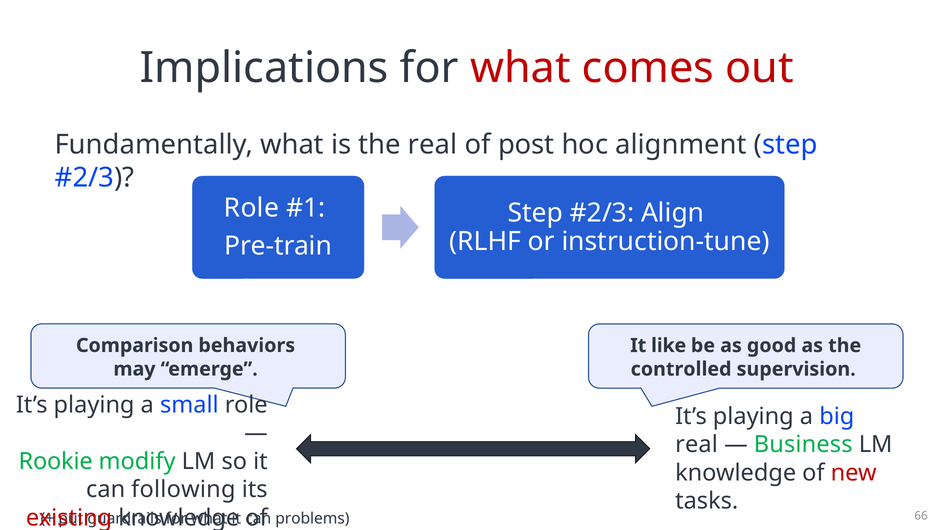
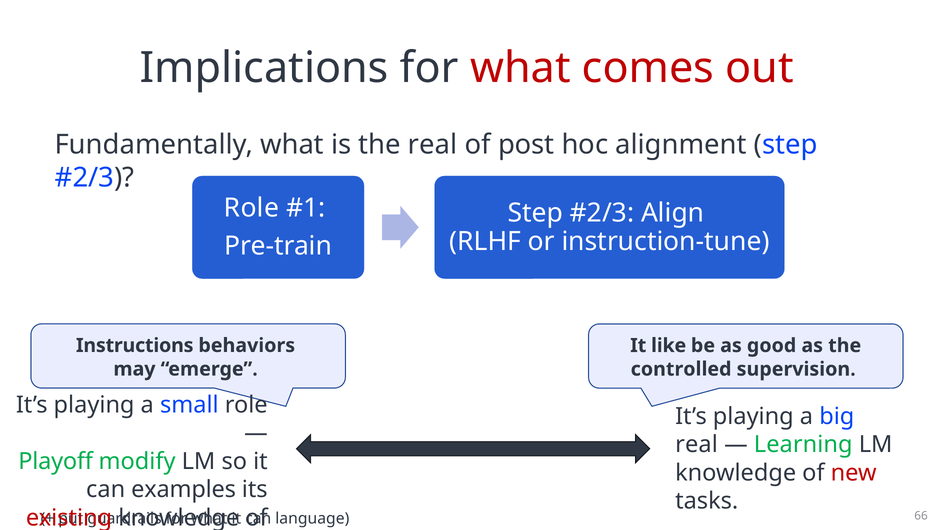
Comparison: Comparison -> Instructions
Business: Business -> Learning
Rookie: Rookie -> Playoff
following: following -> examples
problems: problems -> language
